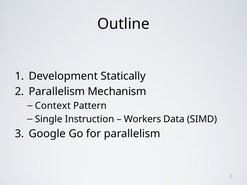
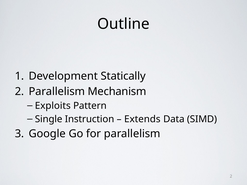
Context: Context -> Exploits
Workers: Workers -> Extends
